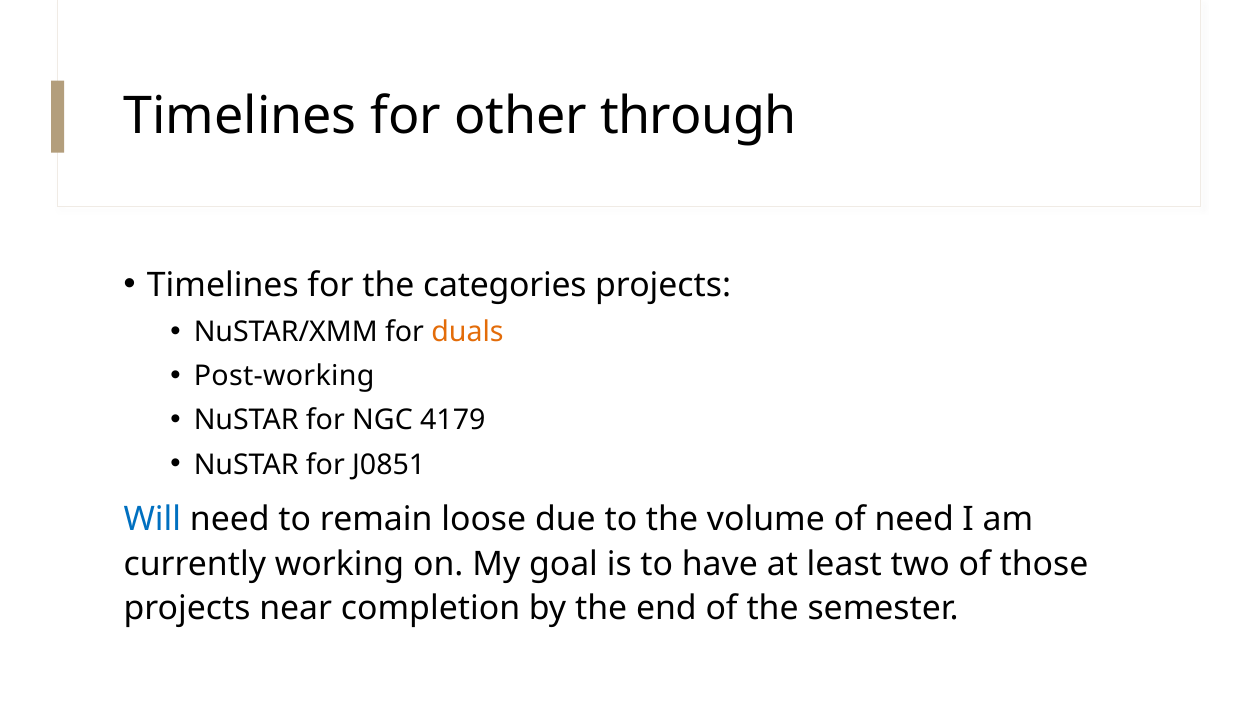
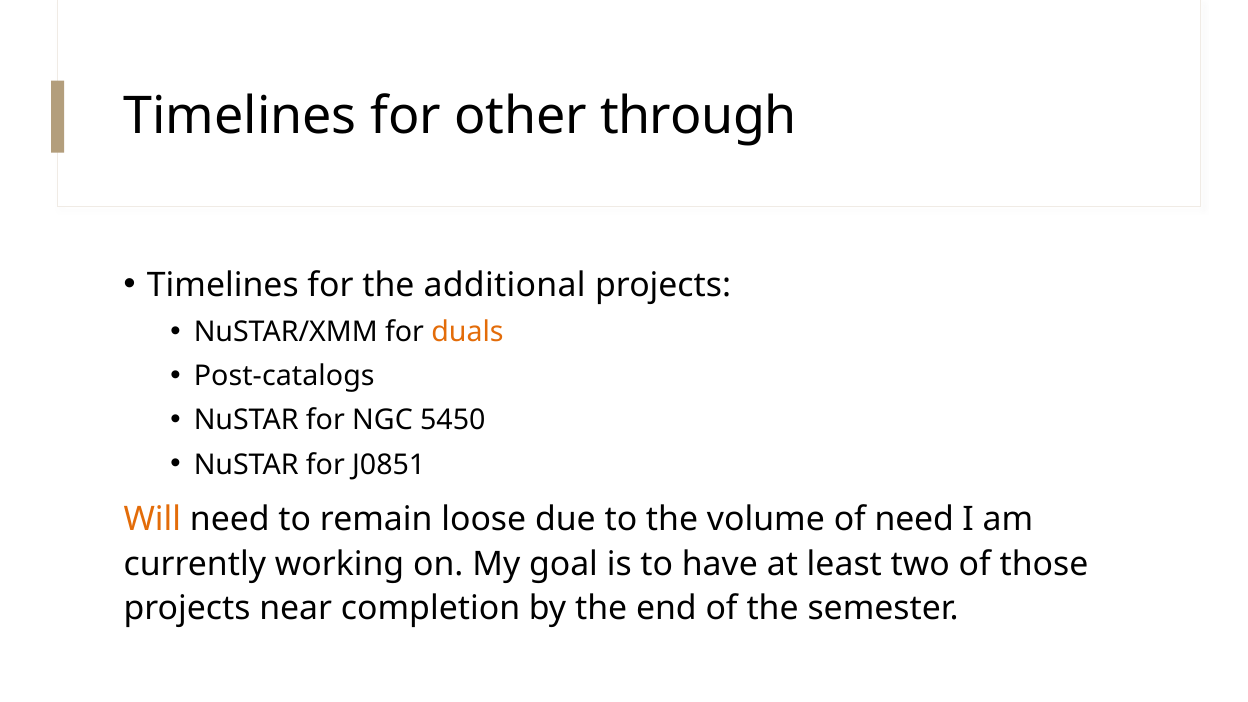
categories: categories -> additional
Post-working: Post-working -> Post-catalogs
4179: 4179 -> 5450
Will colour: blue -> orange
